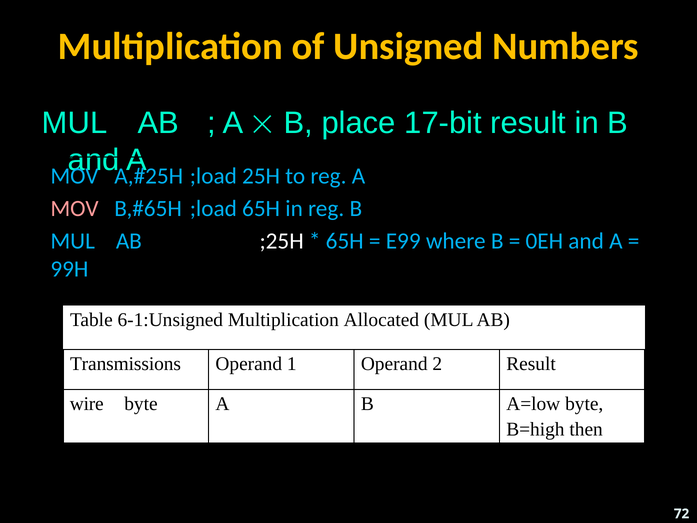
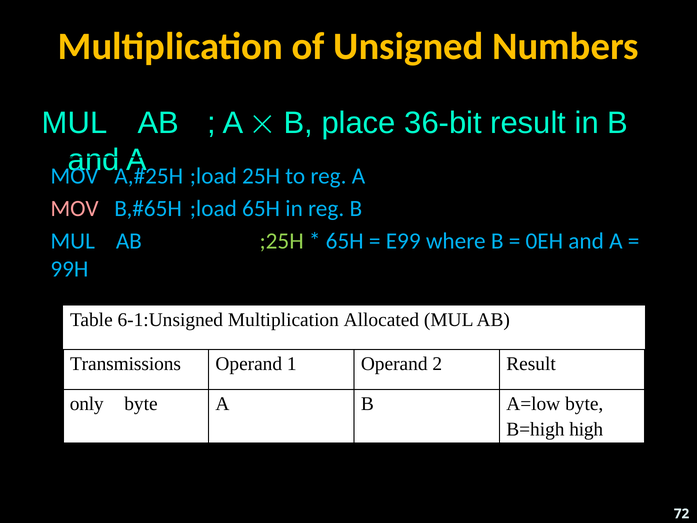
17-bit: 17-bit -> 36-bit
;25H colour: white -> light green
wire: wire -> only
then: then -> high
